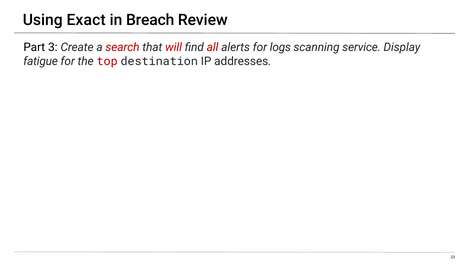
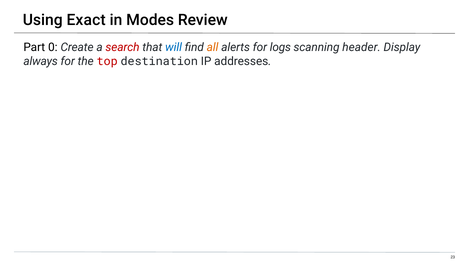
Breach: Breach -> Modes
3: 3 -> 0
will colour: red -> blue
all colour: red -> orange
service: service -> header
fatigue: fatigue -> always
